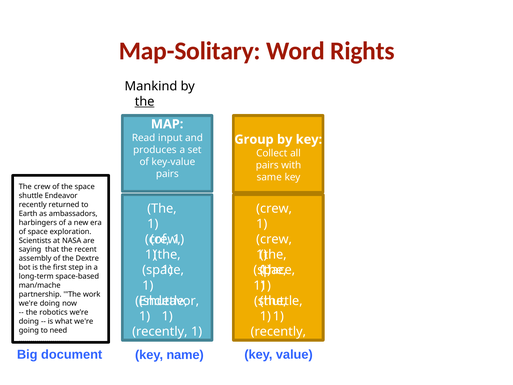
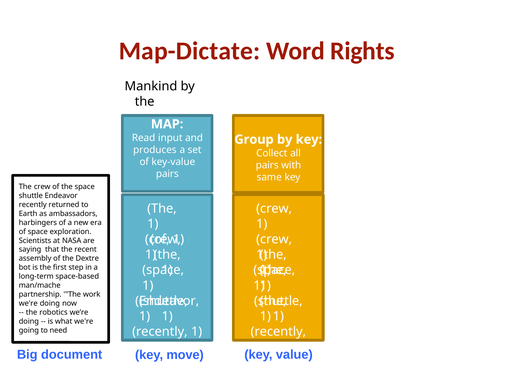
Map-Solitary: Map-Solitary -> Map-Dictate
the at (145, 101) underline: present -> none
name: name -> move
